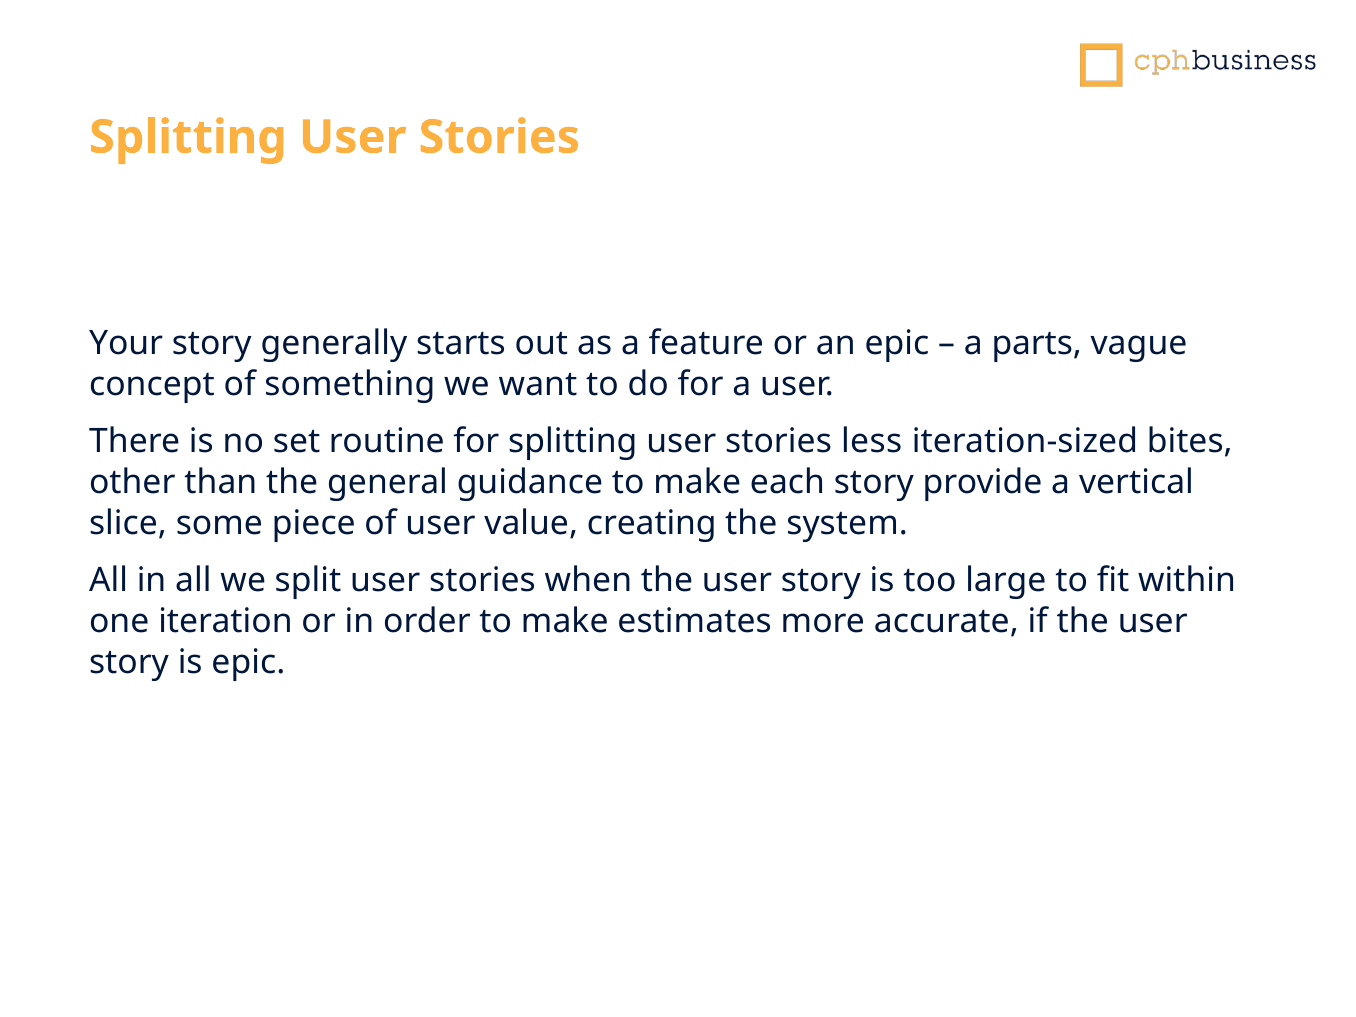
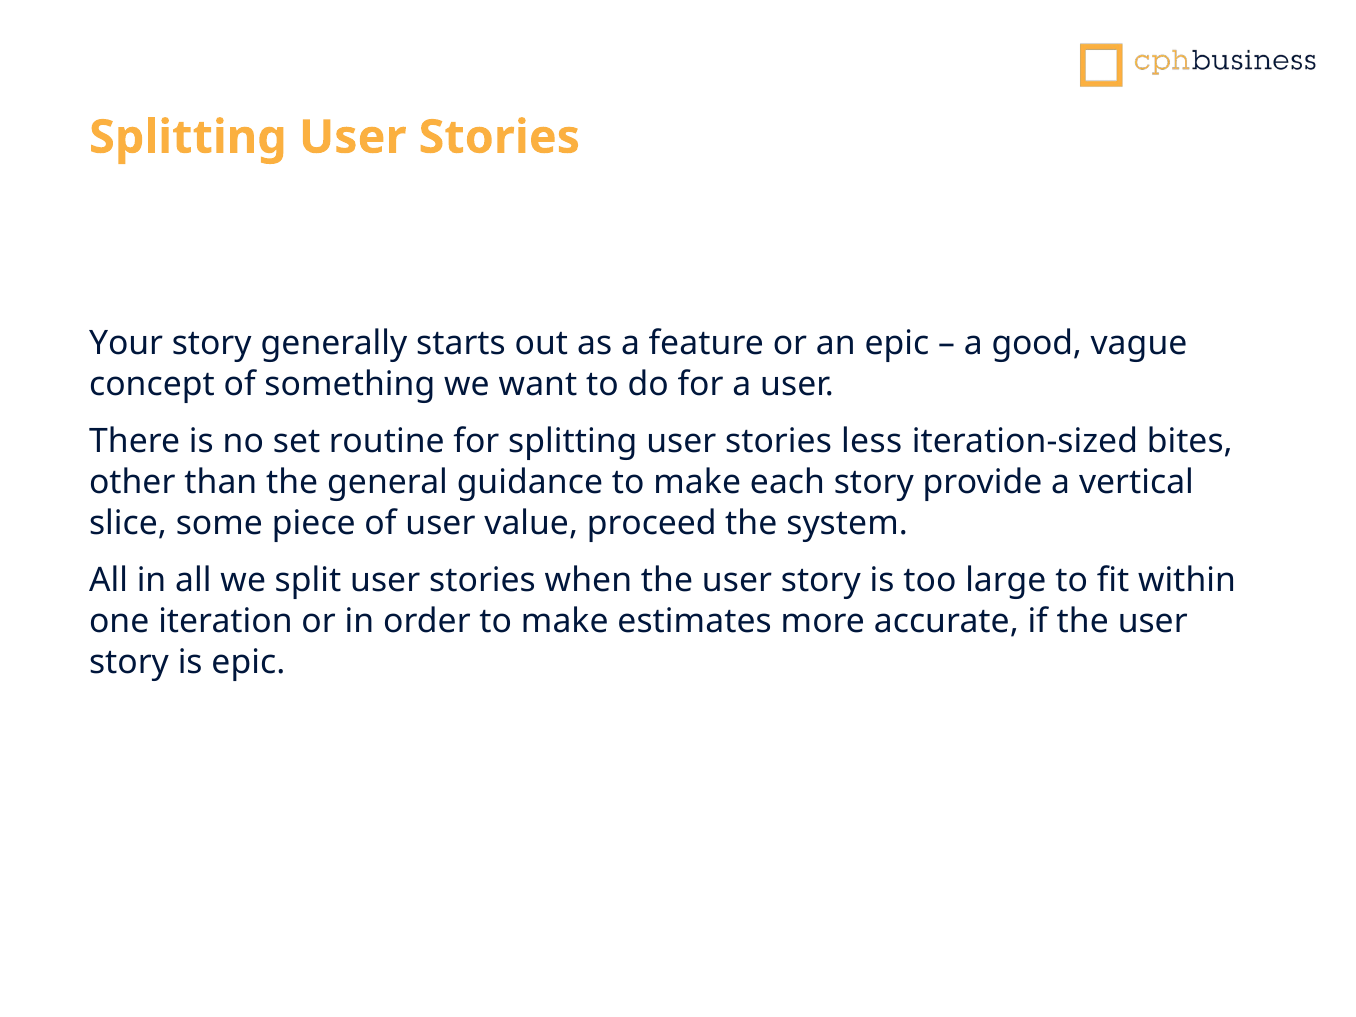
parts: parts -> good
creating: creating -> proceed
